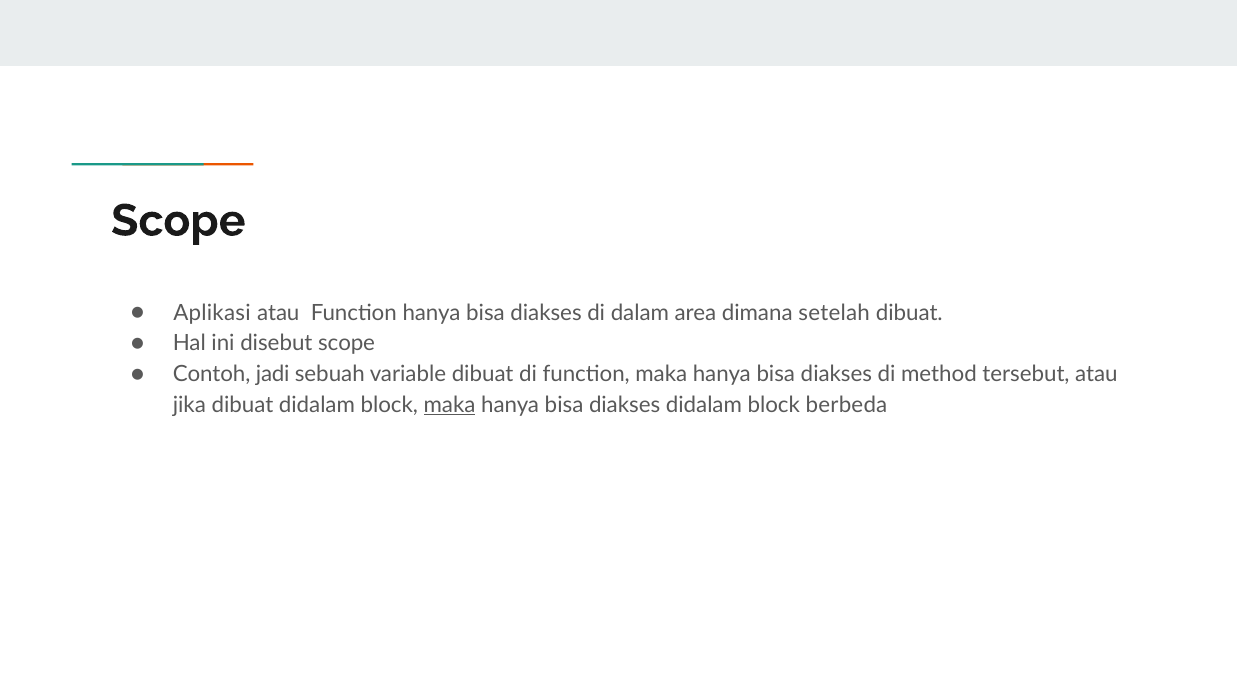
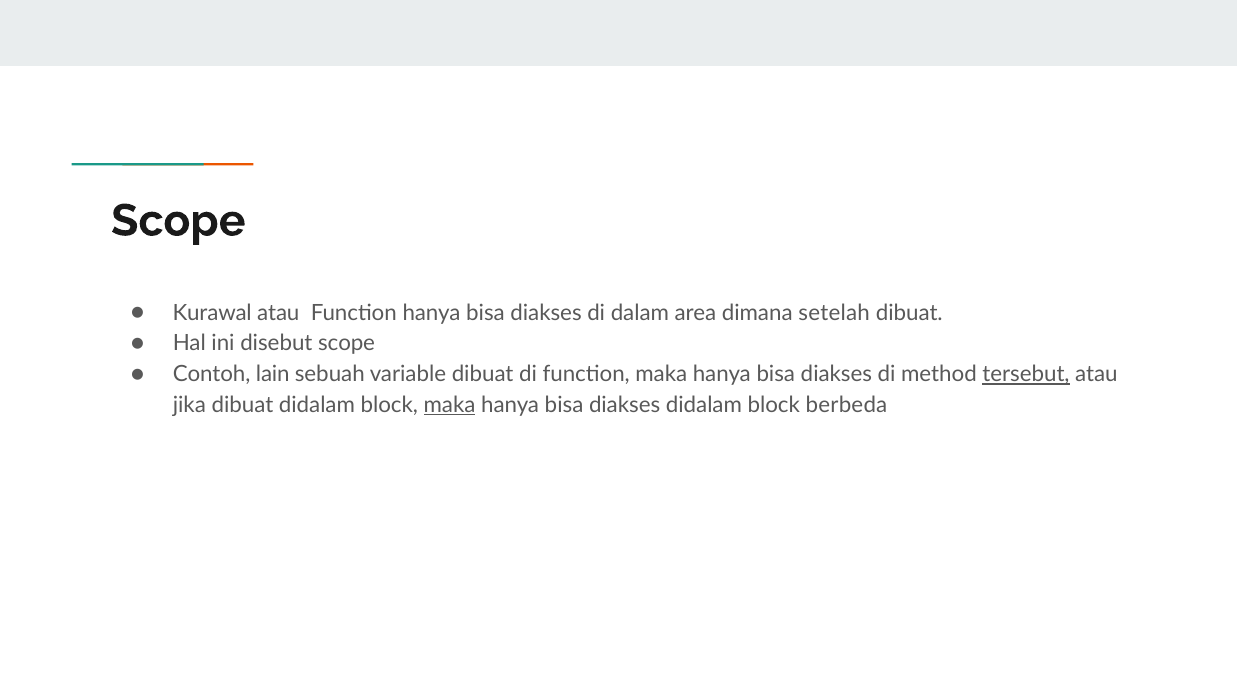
Aplikasi: Aplikasi -> Kurawal
jadi: jadi -> lain
tersebut underline: none -> present
